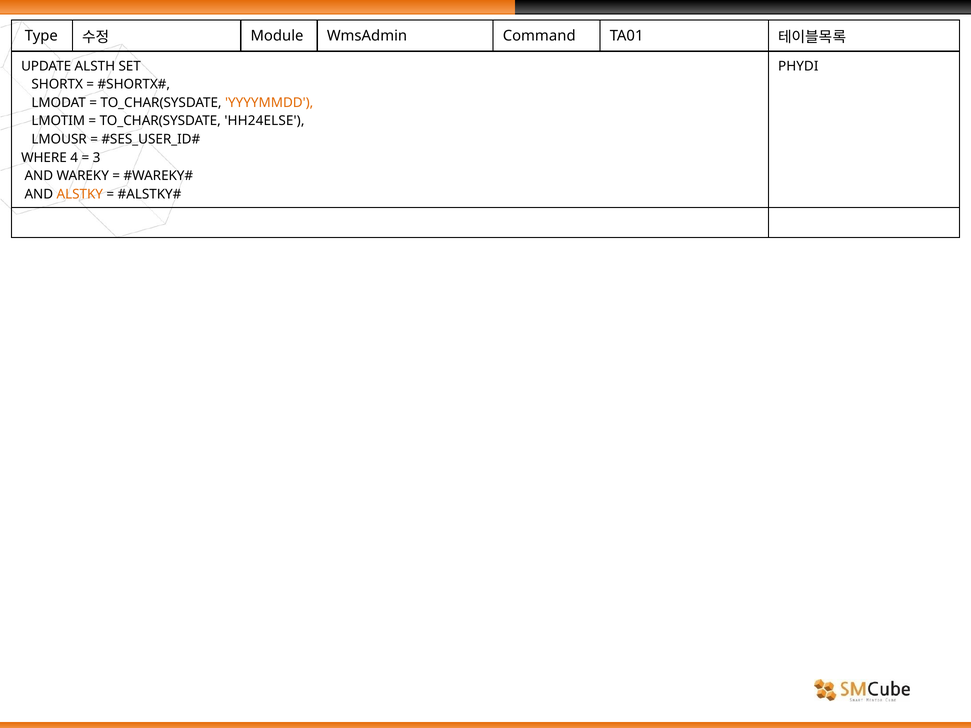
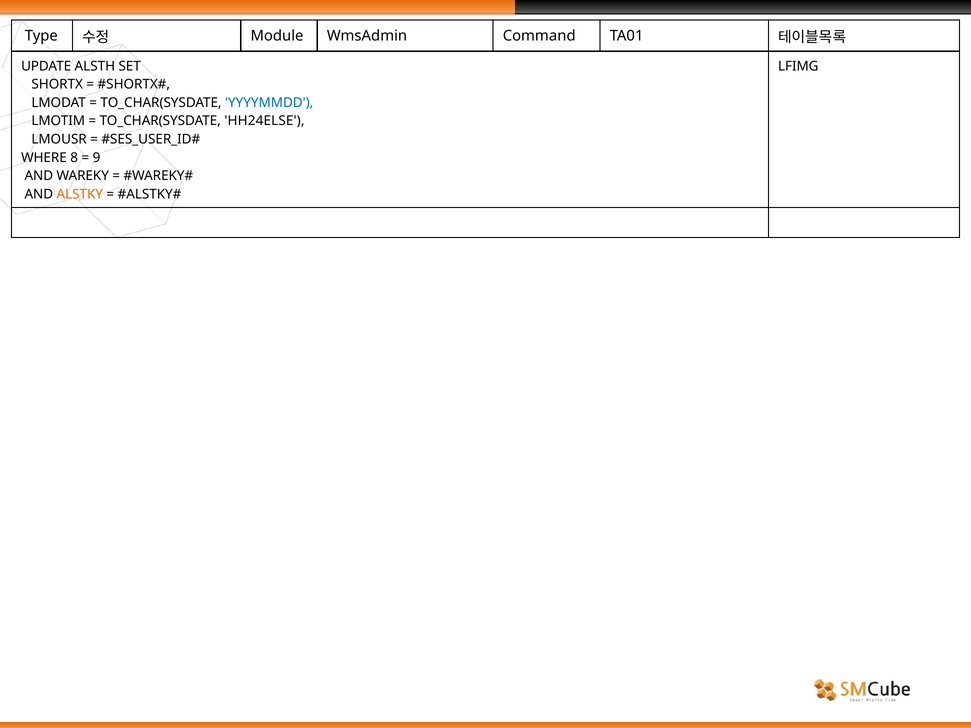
PHYDI: PHYDI -> LFIMG
YYYYMMDD colour: orange -> blue
4: 4 -> 8
3: 3 -> 9
